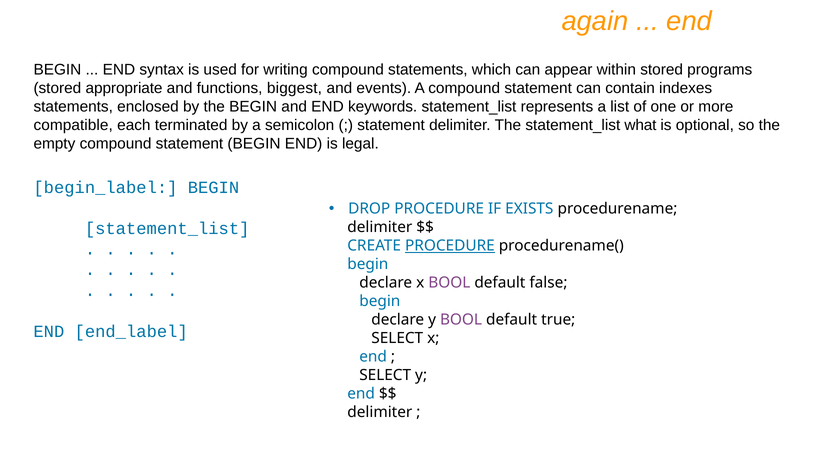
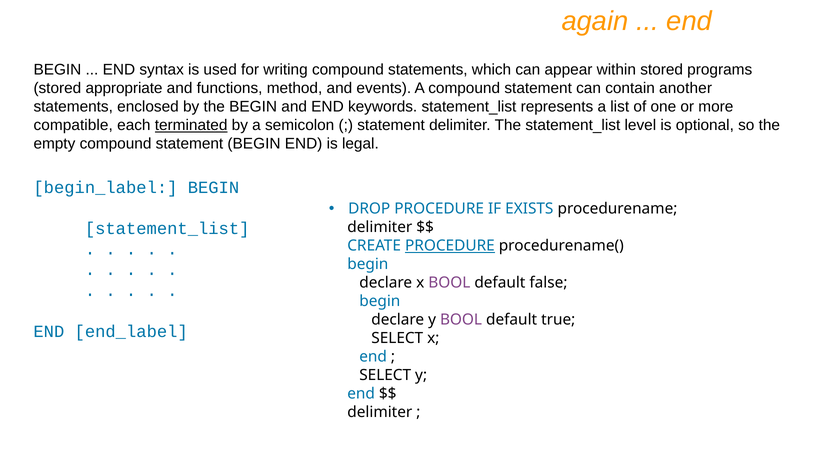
biggest: biggest -> method
indexes: indexes -> another
terminated underline: none -> present
what: what -> level
